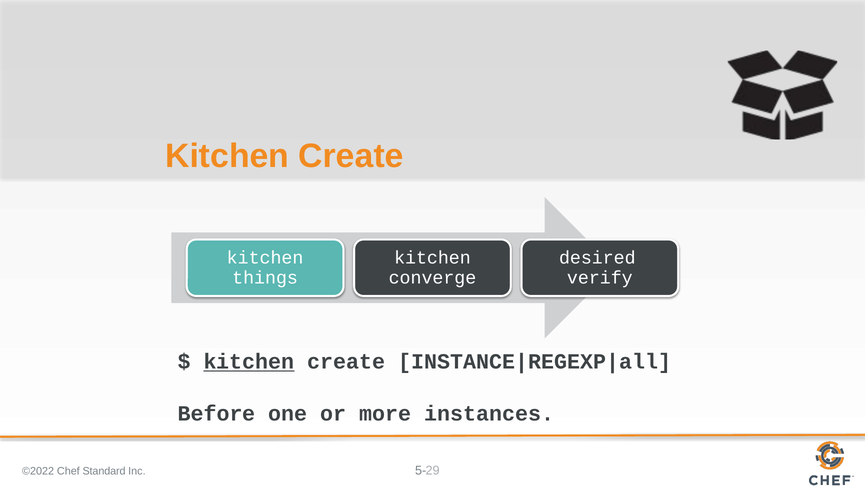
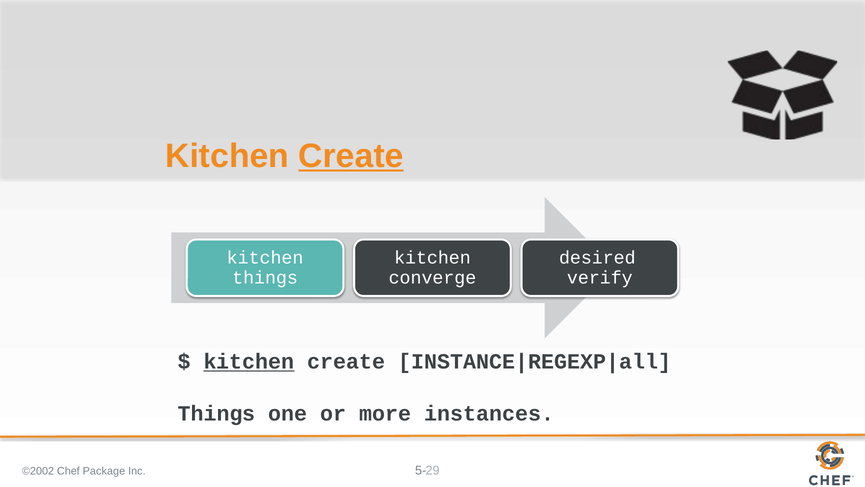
Create at (351, 156) underline: none -> present
Before at (217, 413): Before -> Things
©2022: ©2022 -> ©2002
Standard: Standard -> Package
